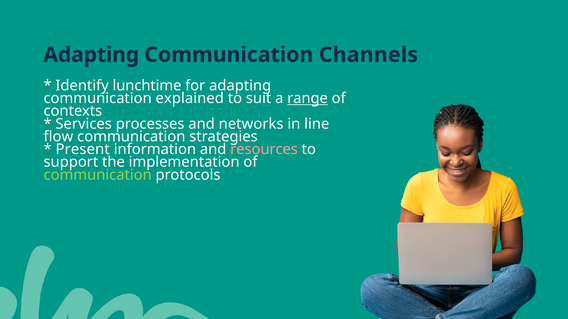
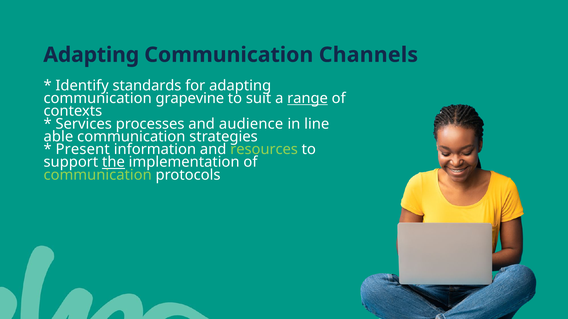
lunchtime: lunchtime -> standards
explained: explained -> grapevine
networks: networks -> audience
flow: flow -> able
resources colour: pink -> light green
the underline: none -> present
